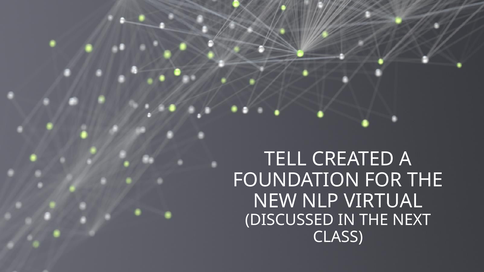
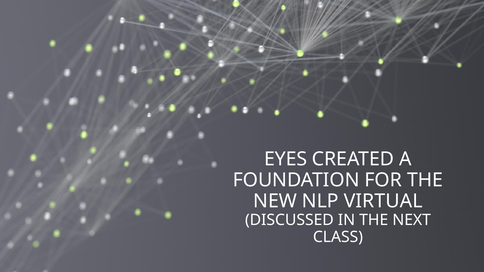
TELL: TELL -> EYES
